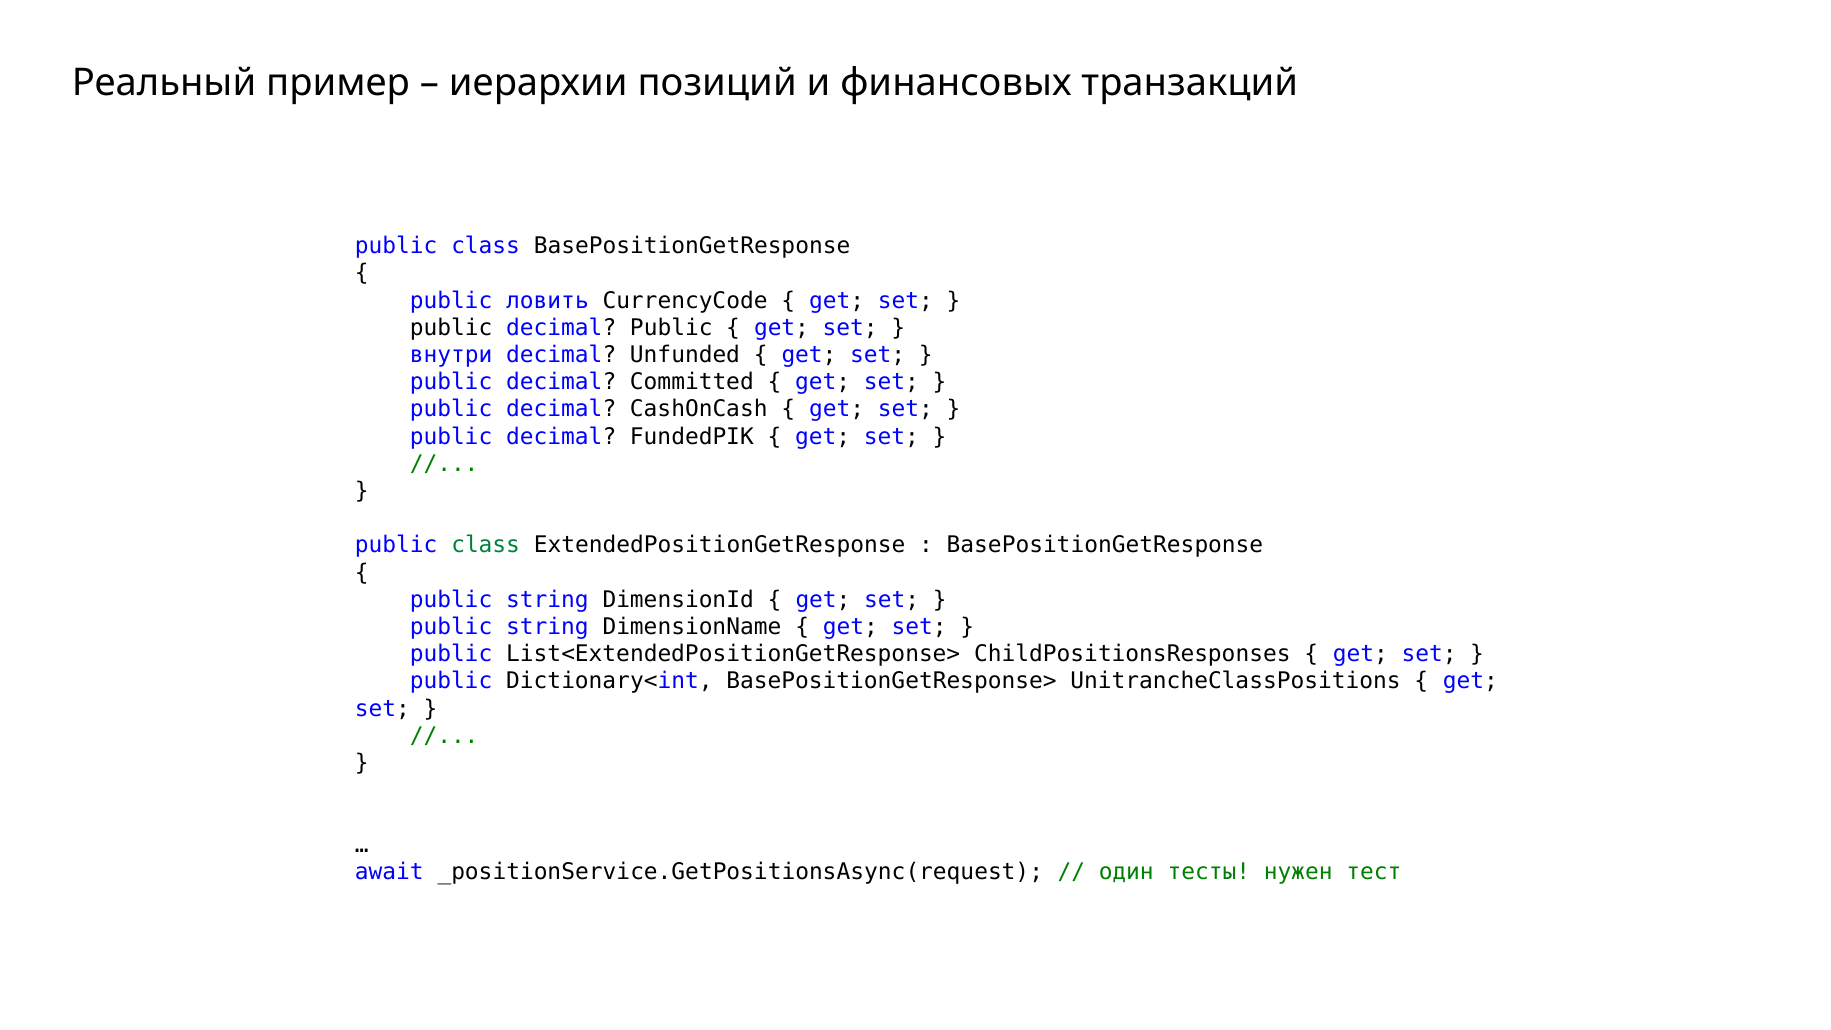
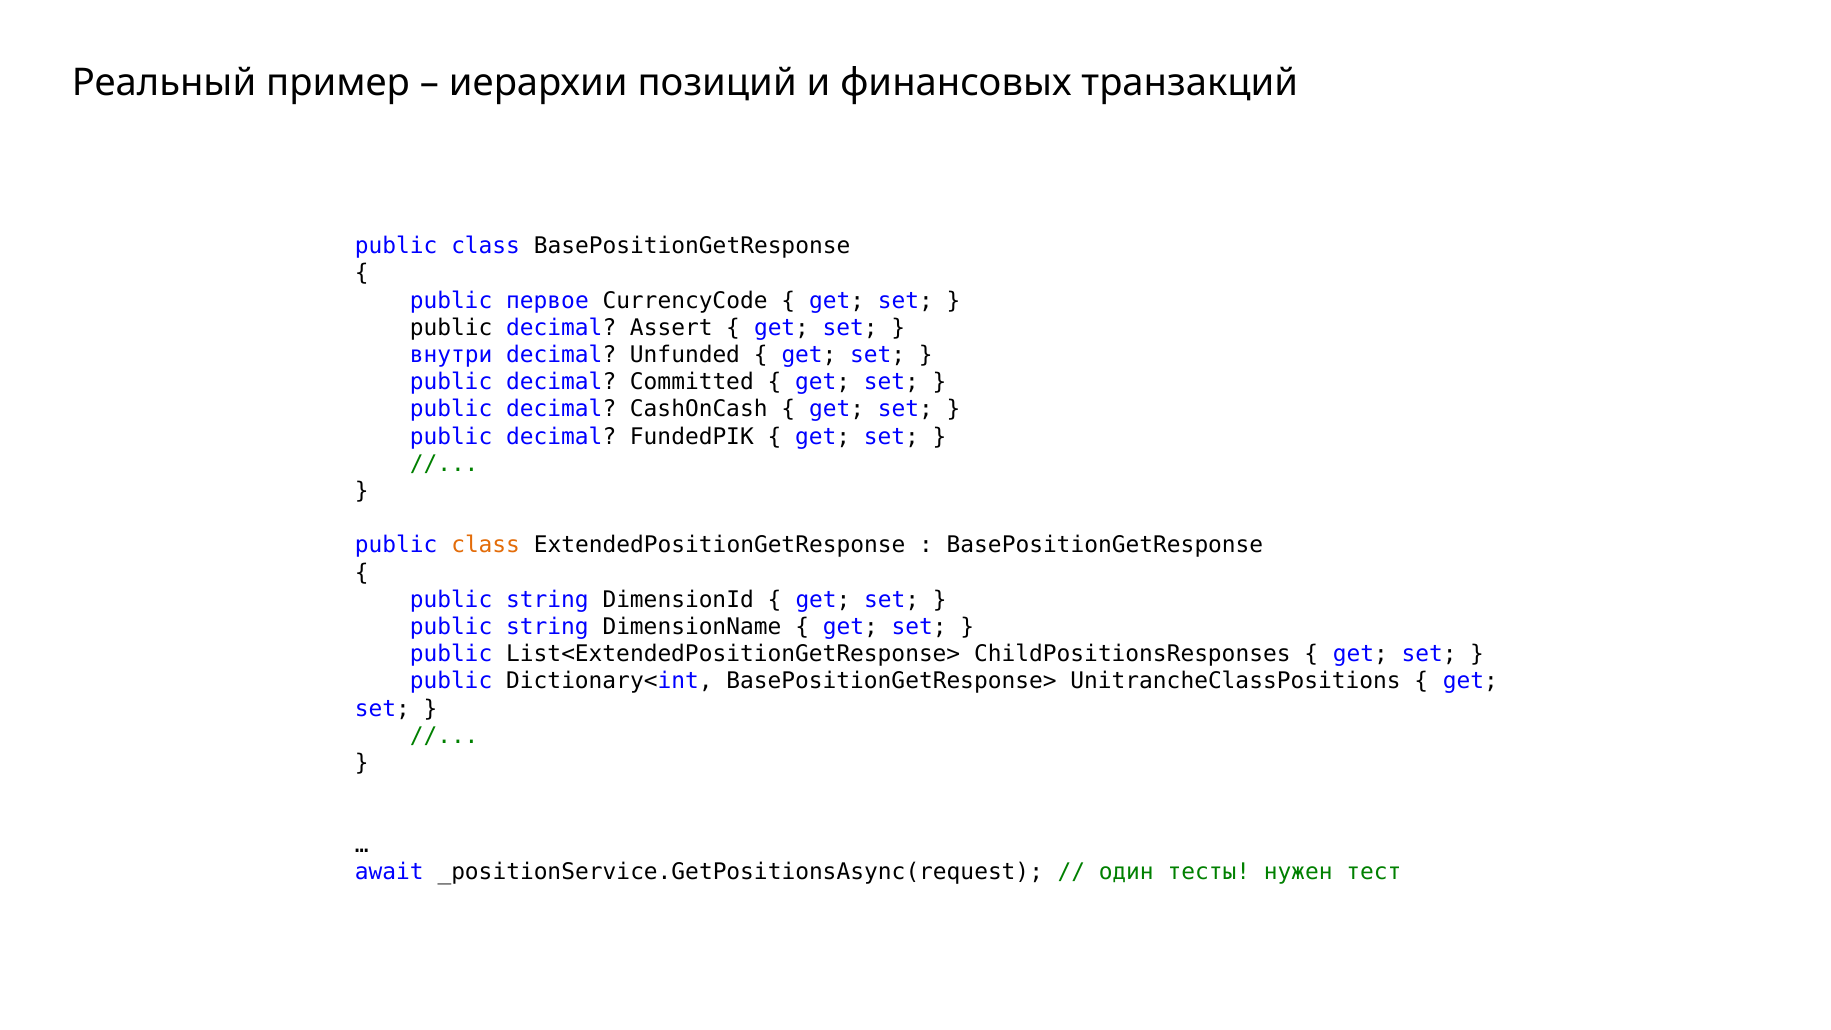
ловить: ловить -> первое
decimal Public: Public -> Assert
class at (486, 545) colour: green -> orange
